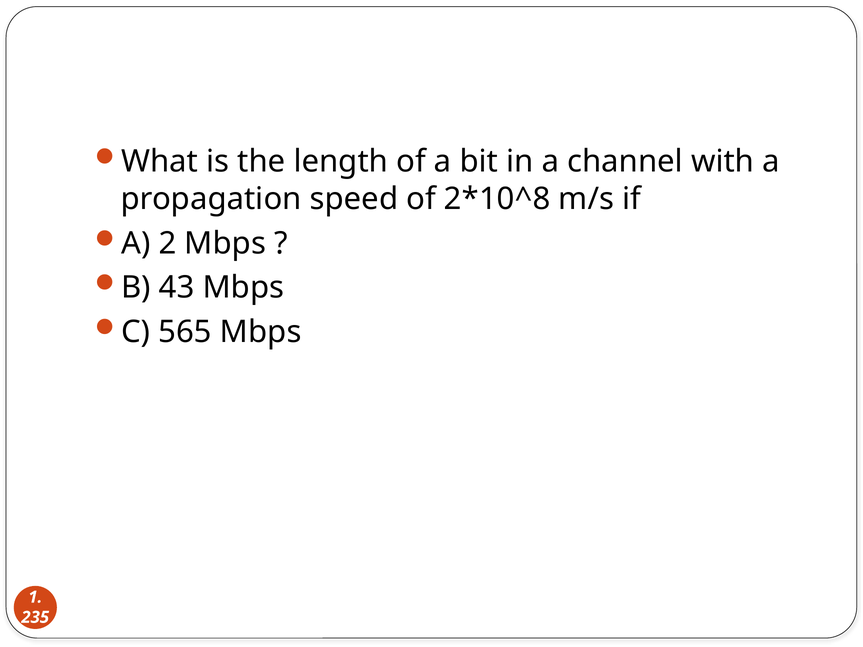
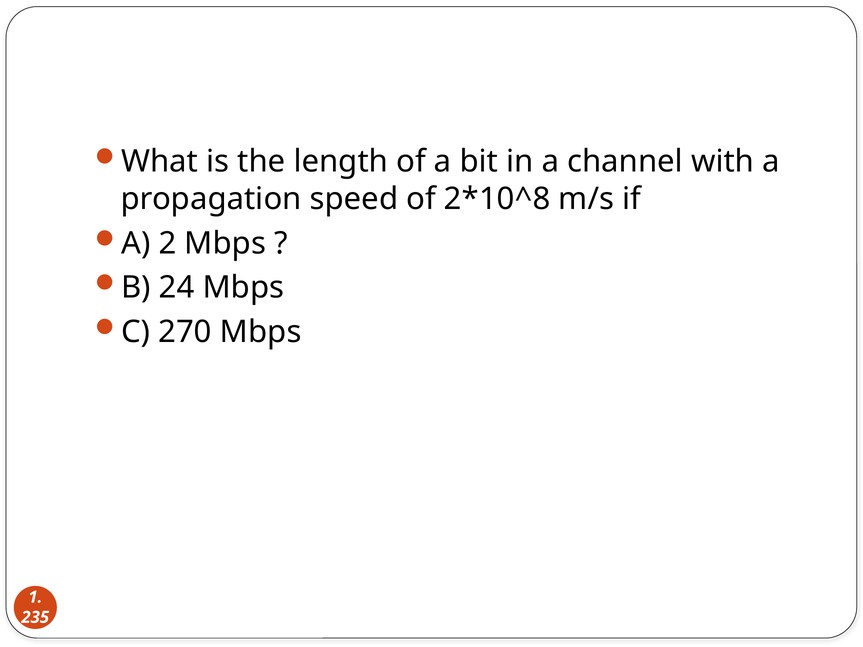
43: 43 -> 24
565: 565 -> 270
